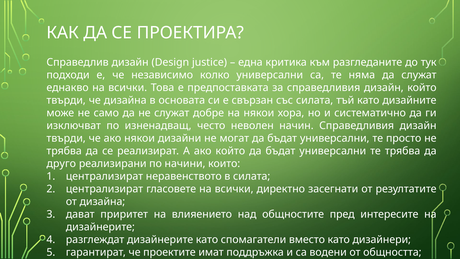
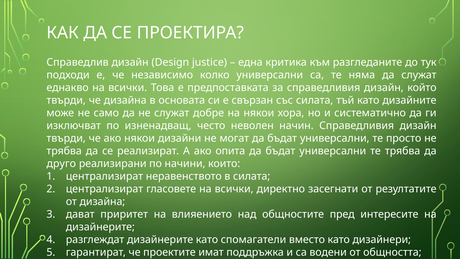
ако който: който -> опита
